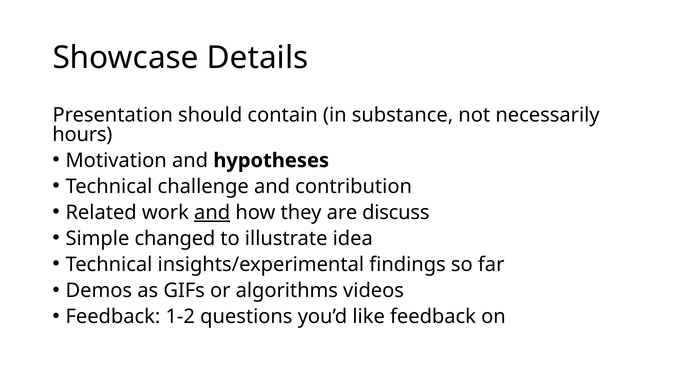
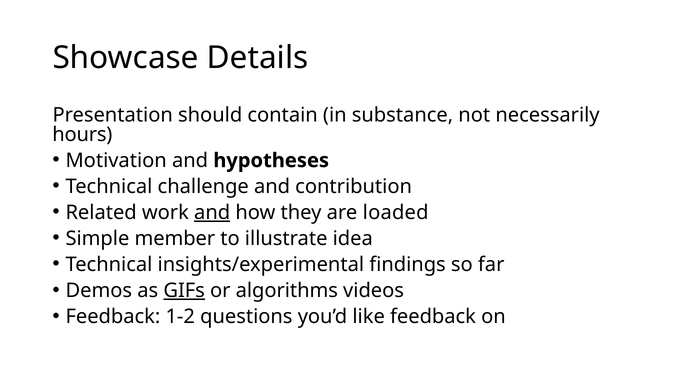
discuss: discuss -> loaded
changed: changed -> member
GIFs underline: none -> present
